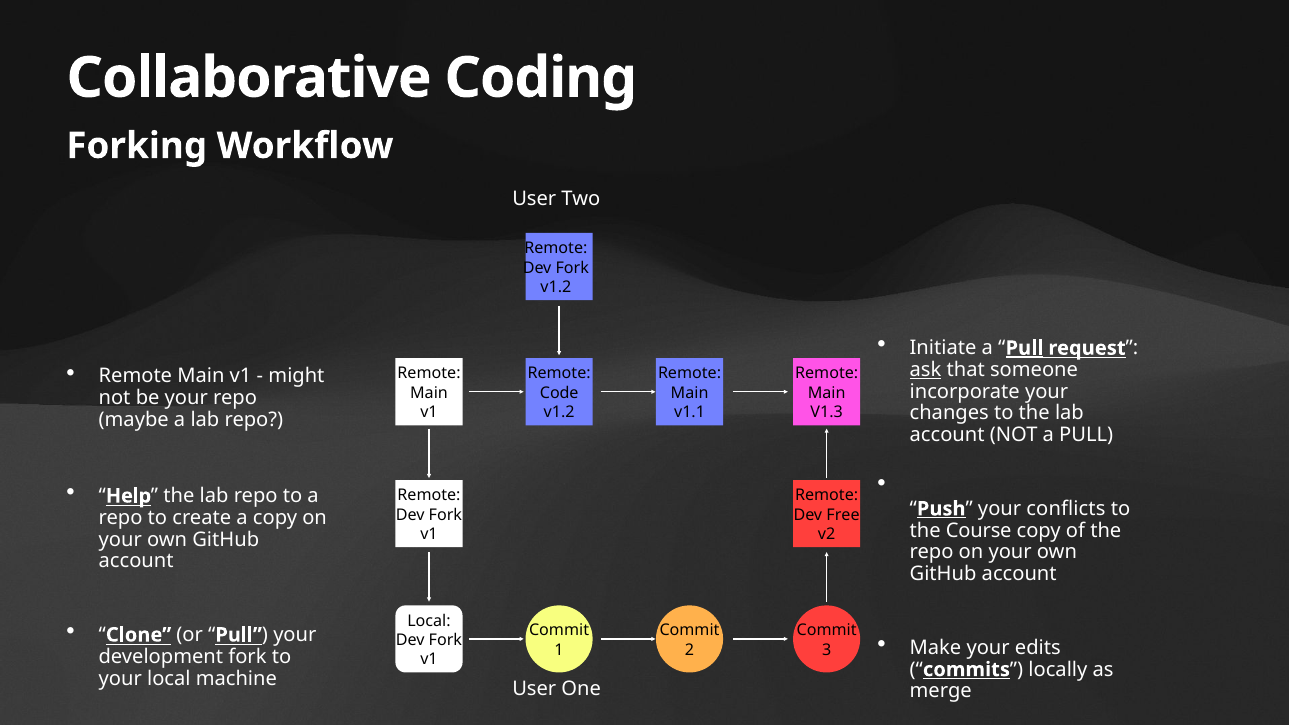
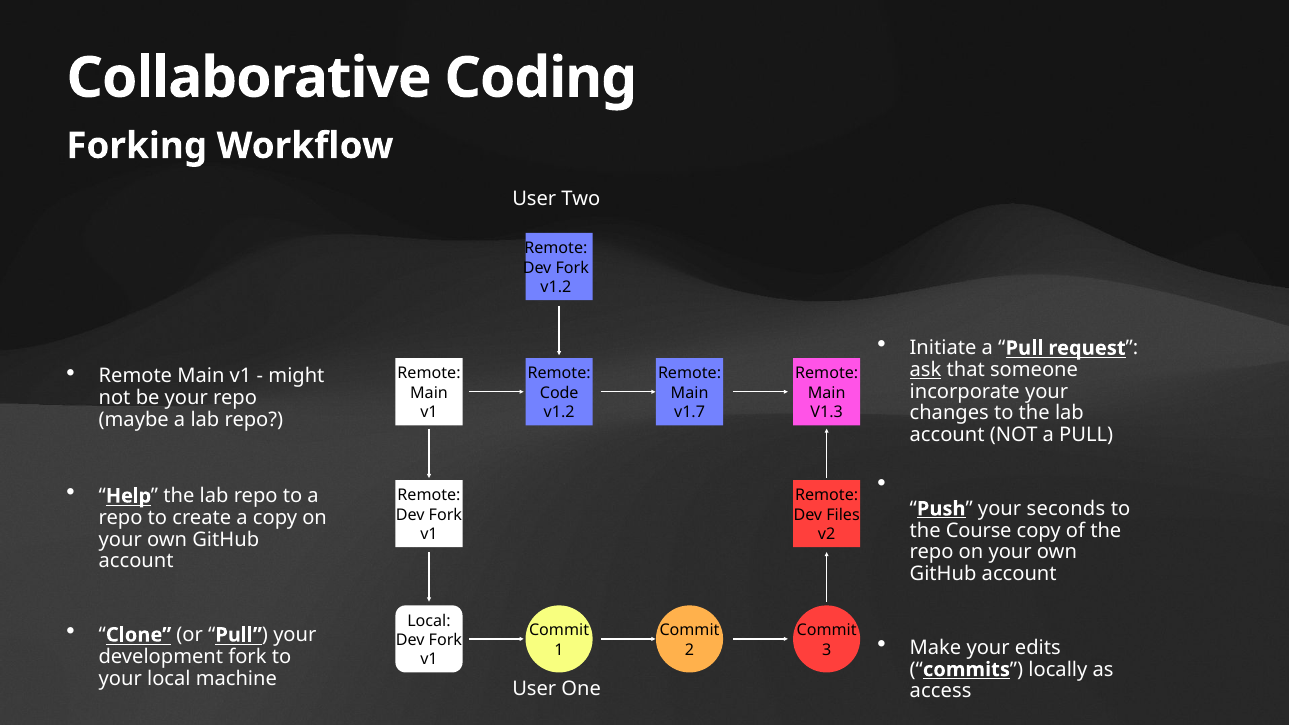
Pull at (1024, 348) underline: present -> none
v1.1: v1.1 -> v1.7
conflicts: conflicts -> seconds
Free: Free -> Files
merge: merge -> access
